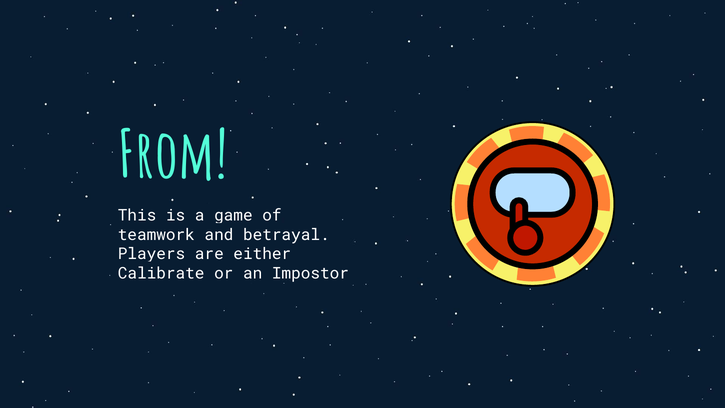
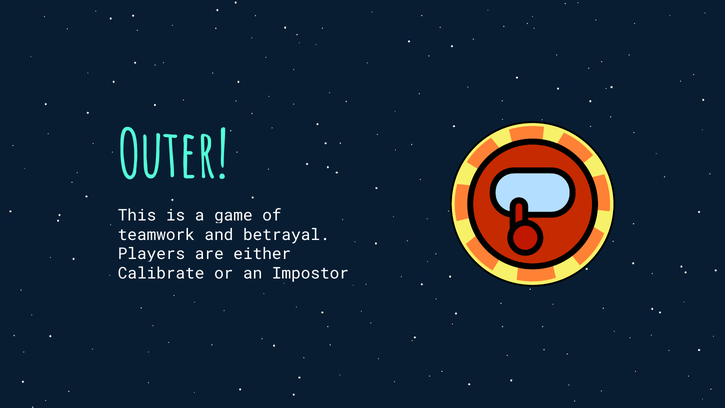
From: From -> Outer
